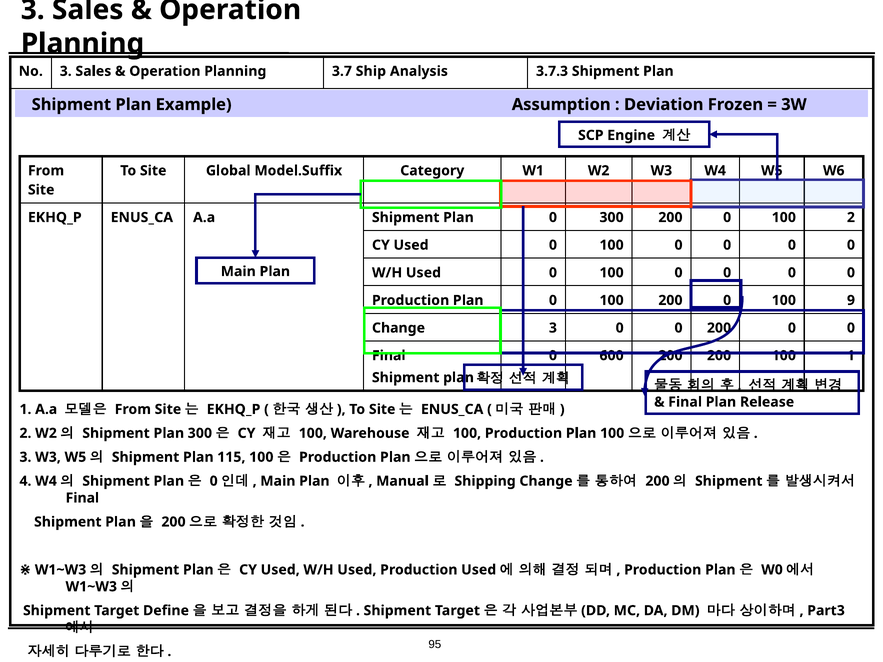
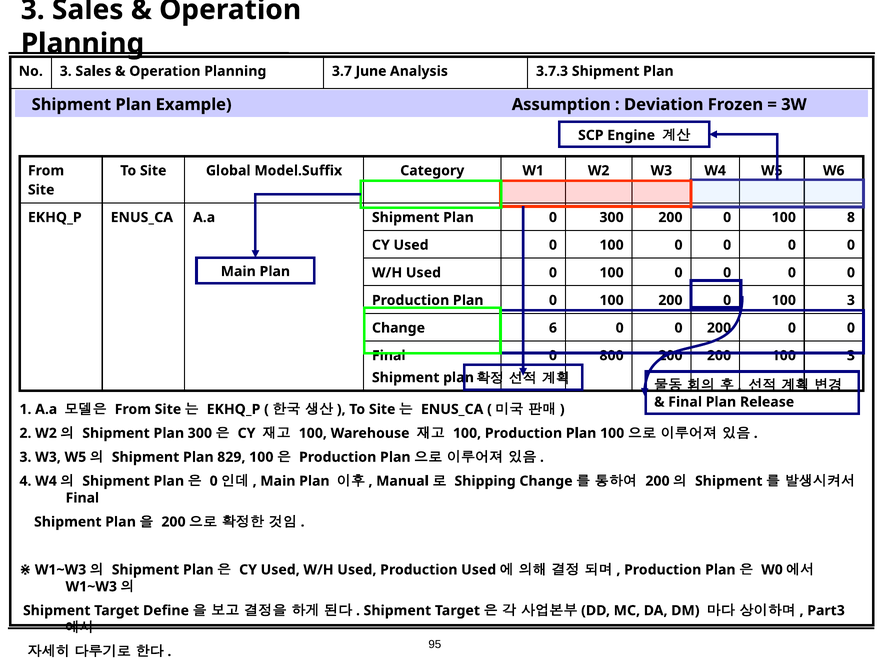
Ship: Ship -> June
100 2: 2 -> 8
0 100 9: 9 -> 3
Change 3: 3 -> 6
600: 600 -> 800
200 100 1: 1 -> 3
115: 115 -> 829
